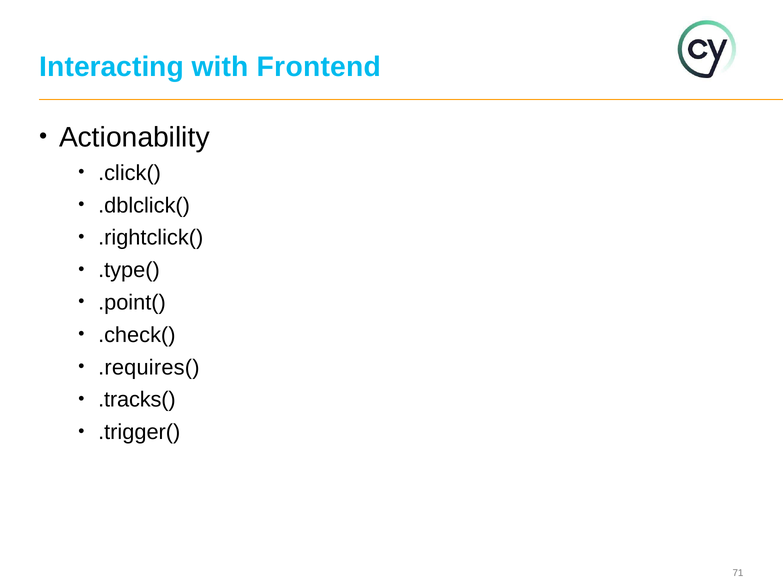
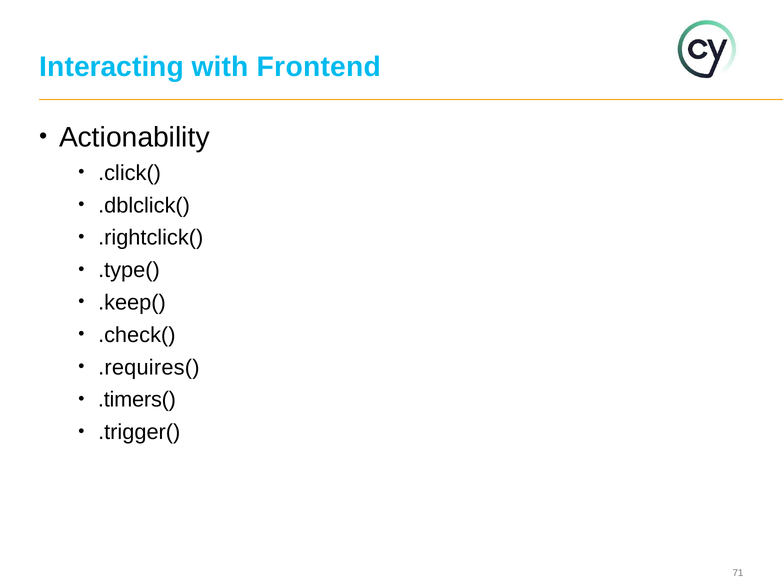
.point(: .point( -> .keep(
.tracks(: .tracks( -> .timers(
